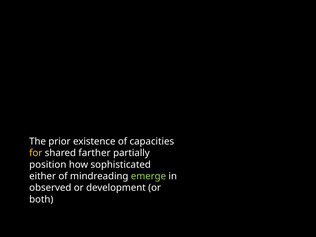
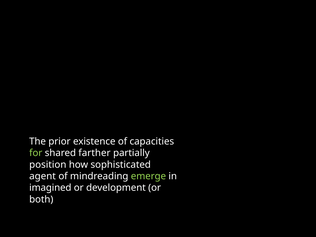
for colour: yellow -> light green
either: either -> agent
observed: observed -> imagined
